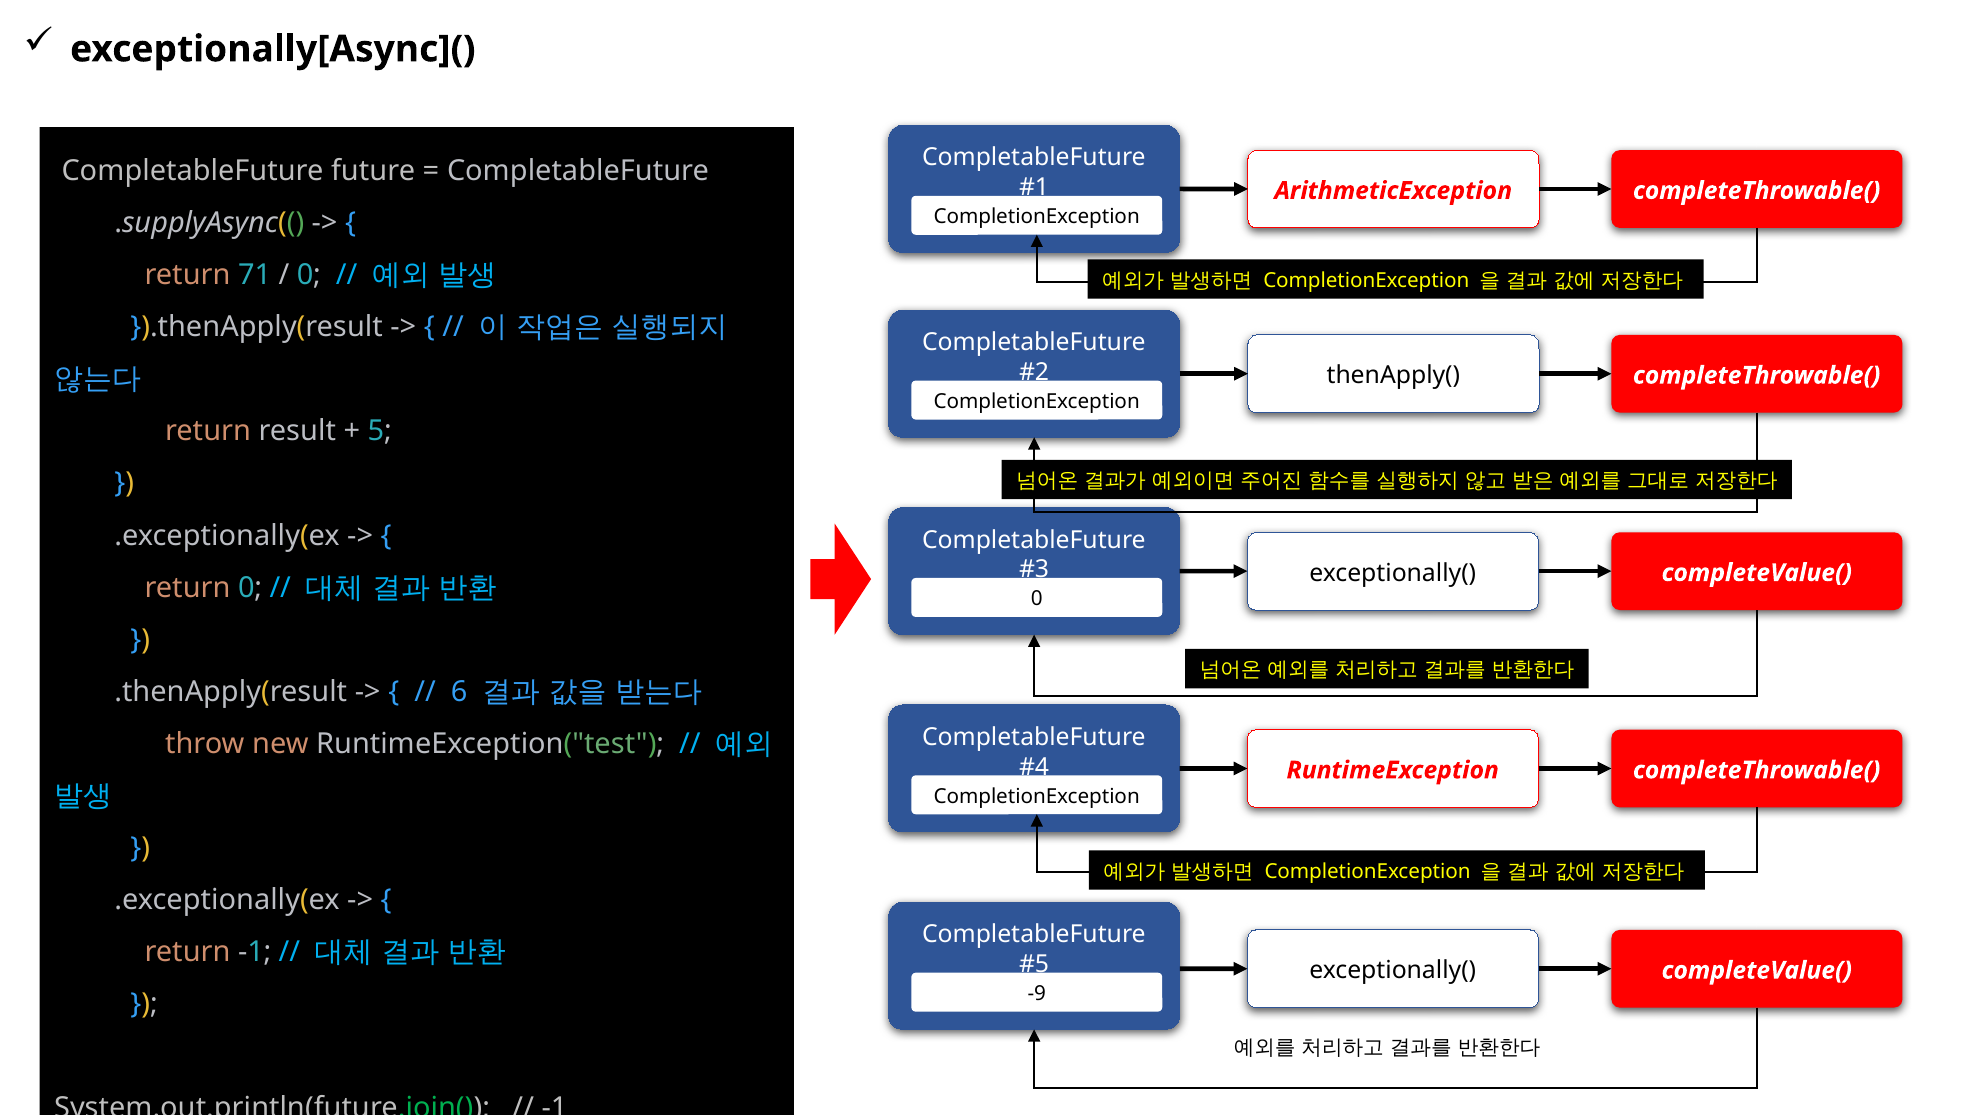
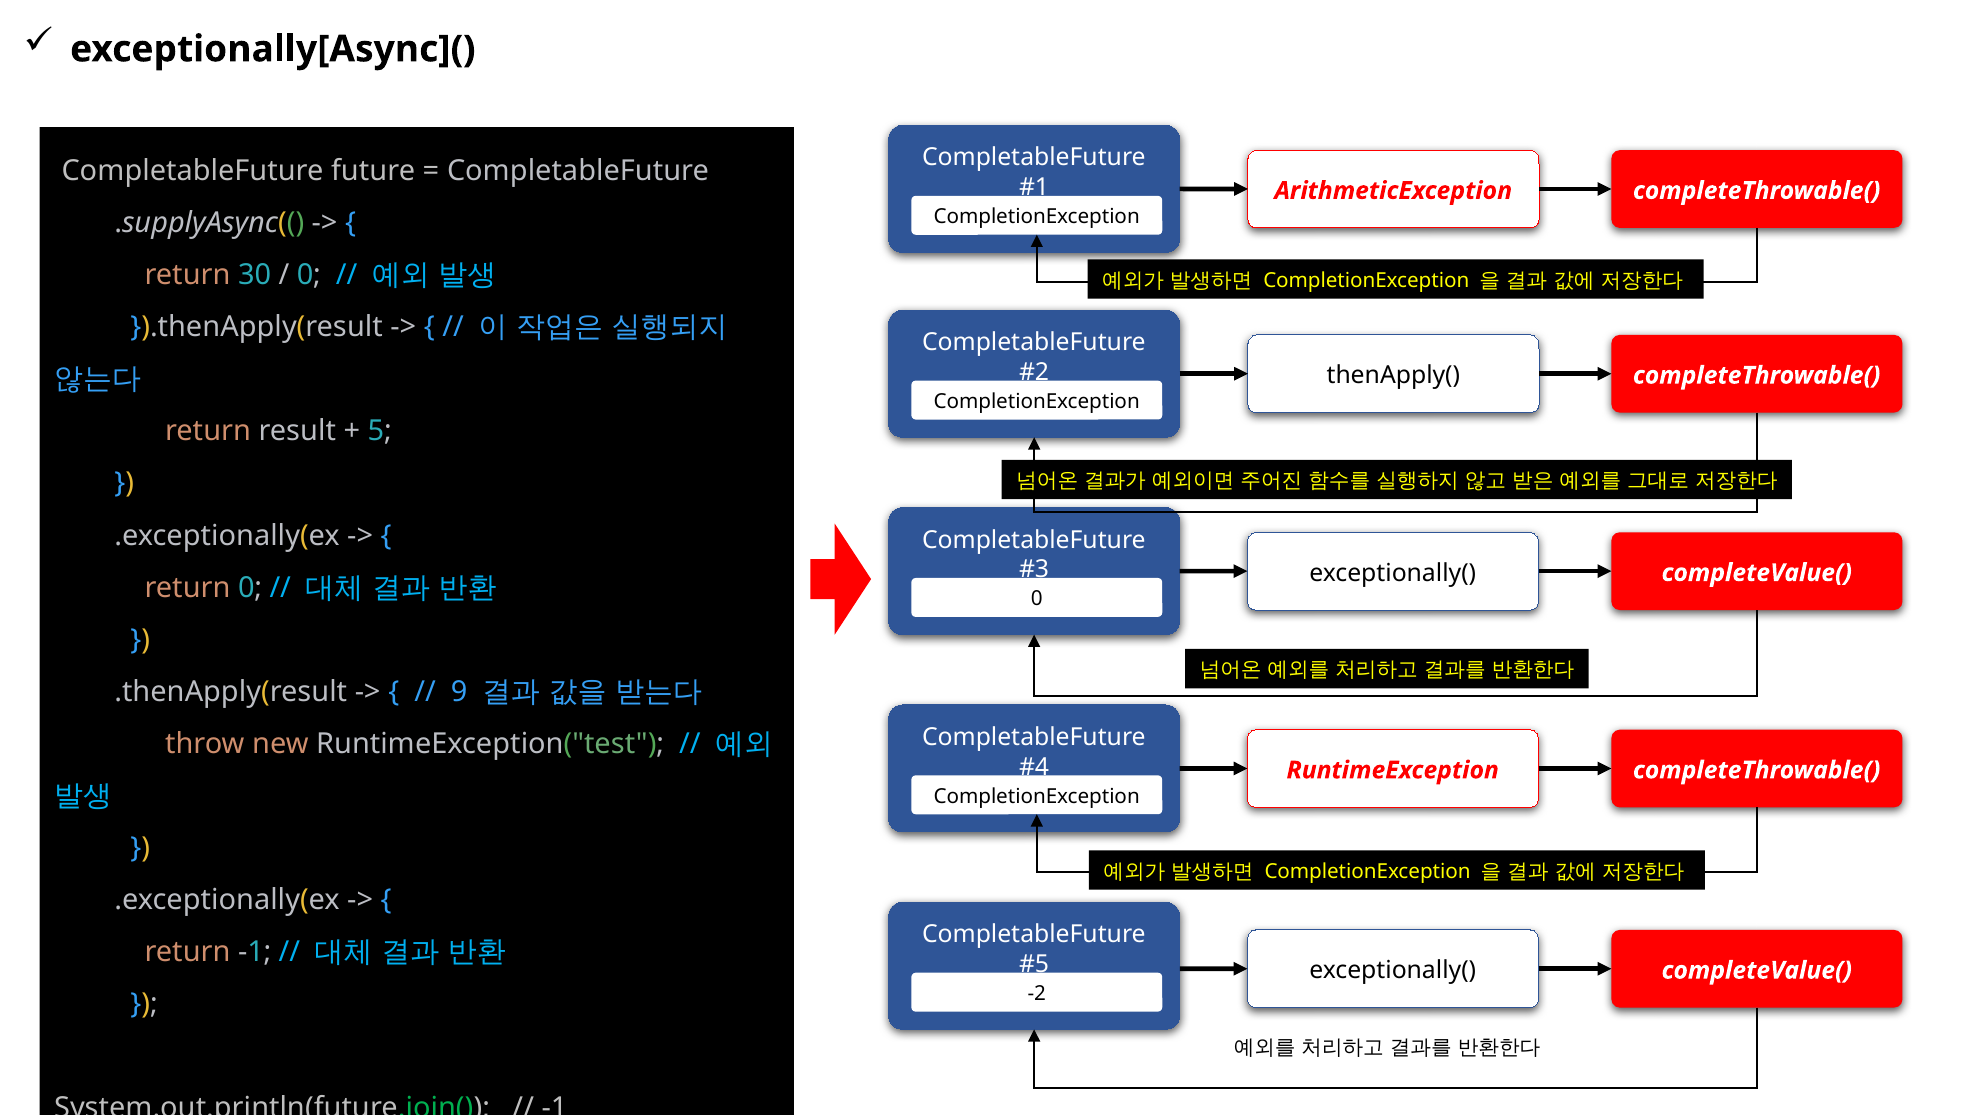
71: 71 -> 30
6: 6 -> 9
-9: -9 -> -2
